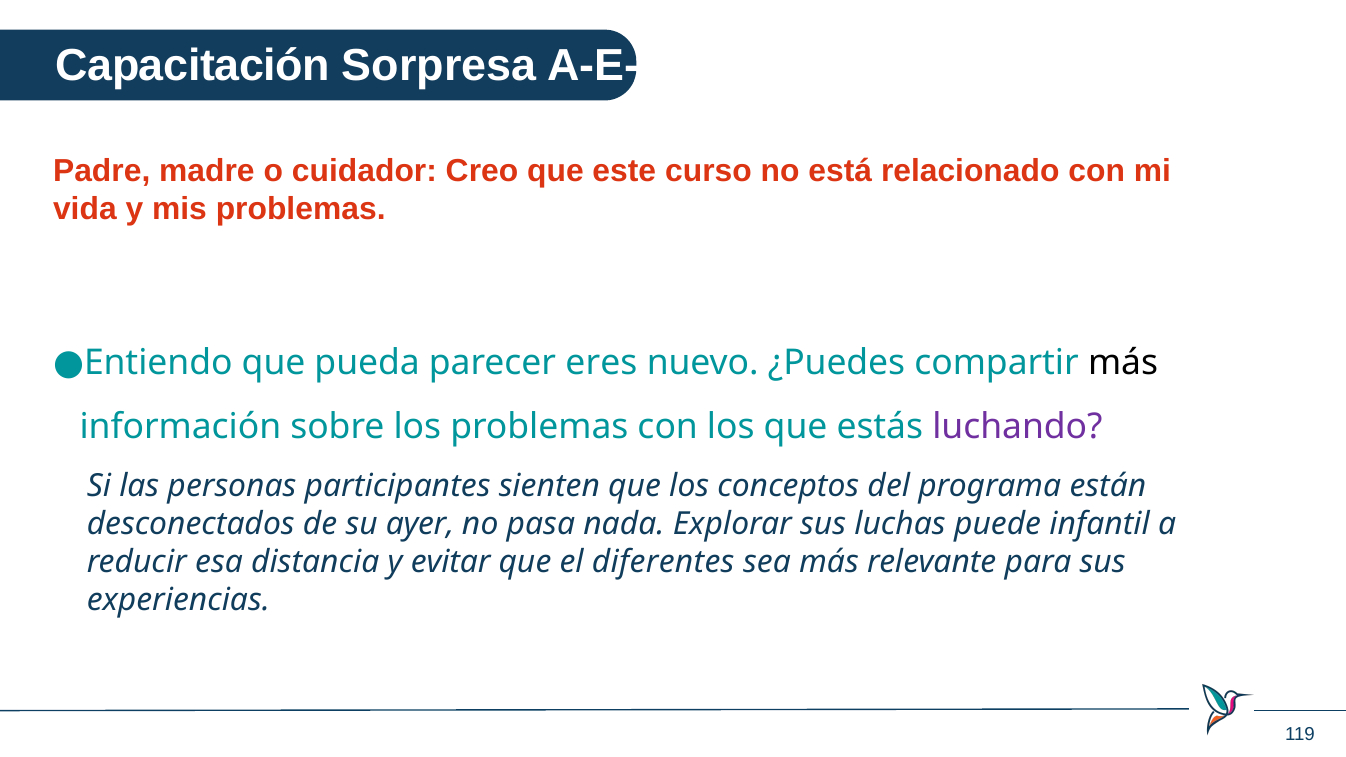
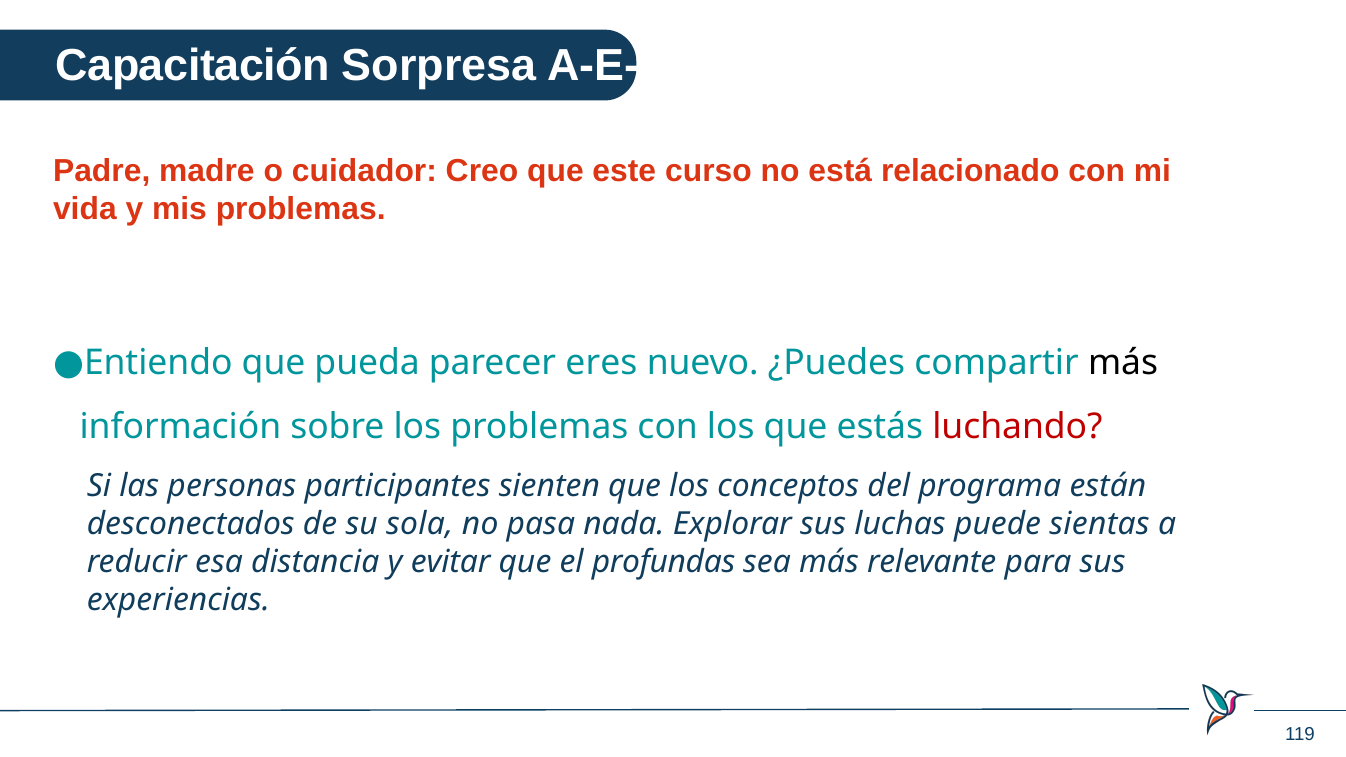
luchando colour: purple -> red
ayer: ayer -> sola
infantil: infantil -> sientas
diferentes: diferentes -> profundas
